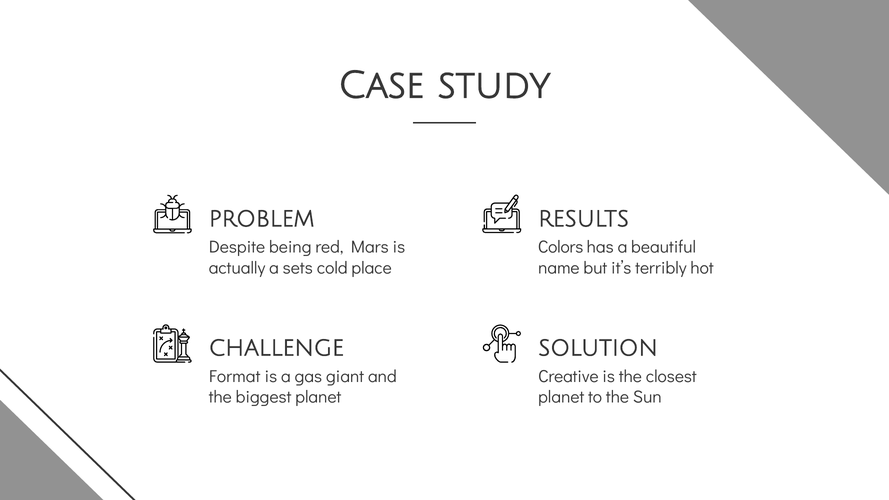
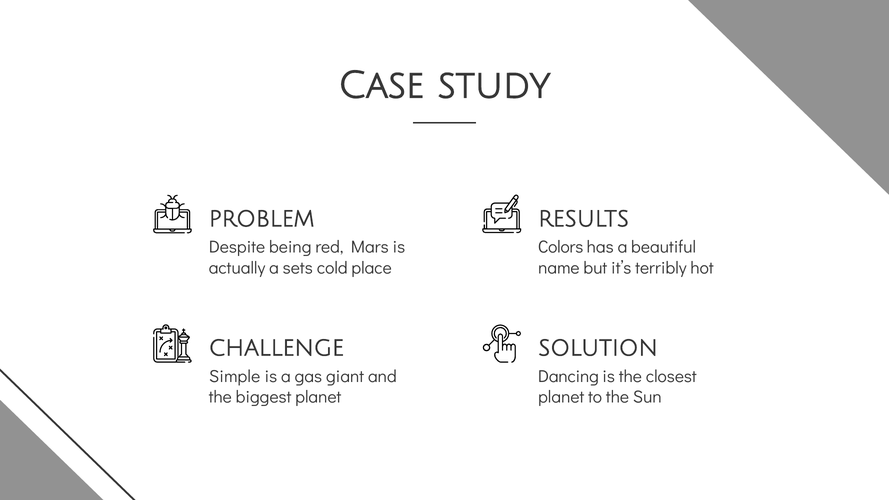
Format: Format -> Simple
Creative: Creative -> Dancing
